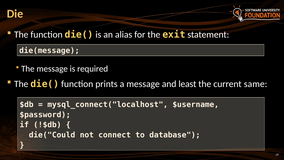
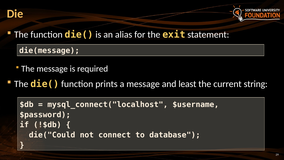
same: same -> string
